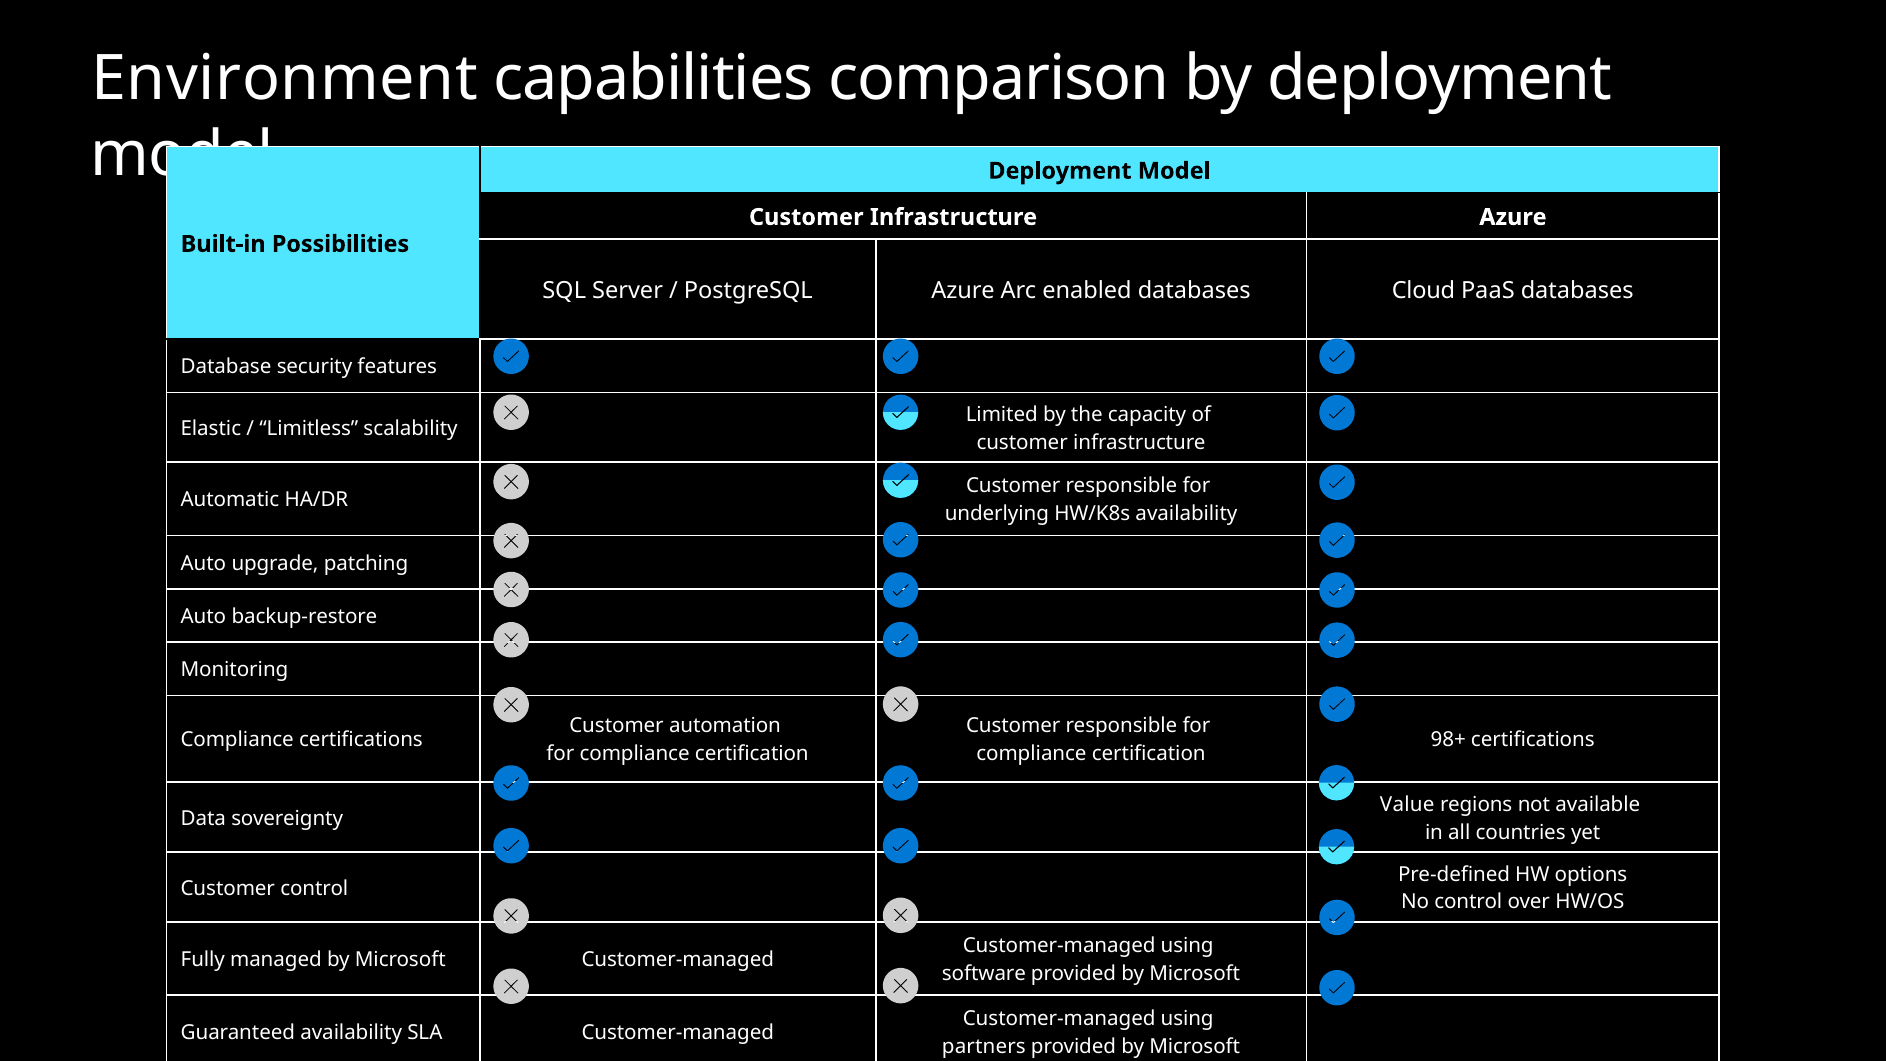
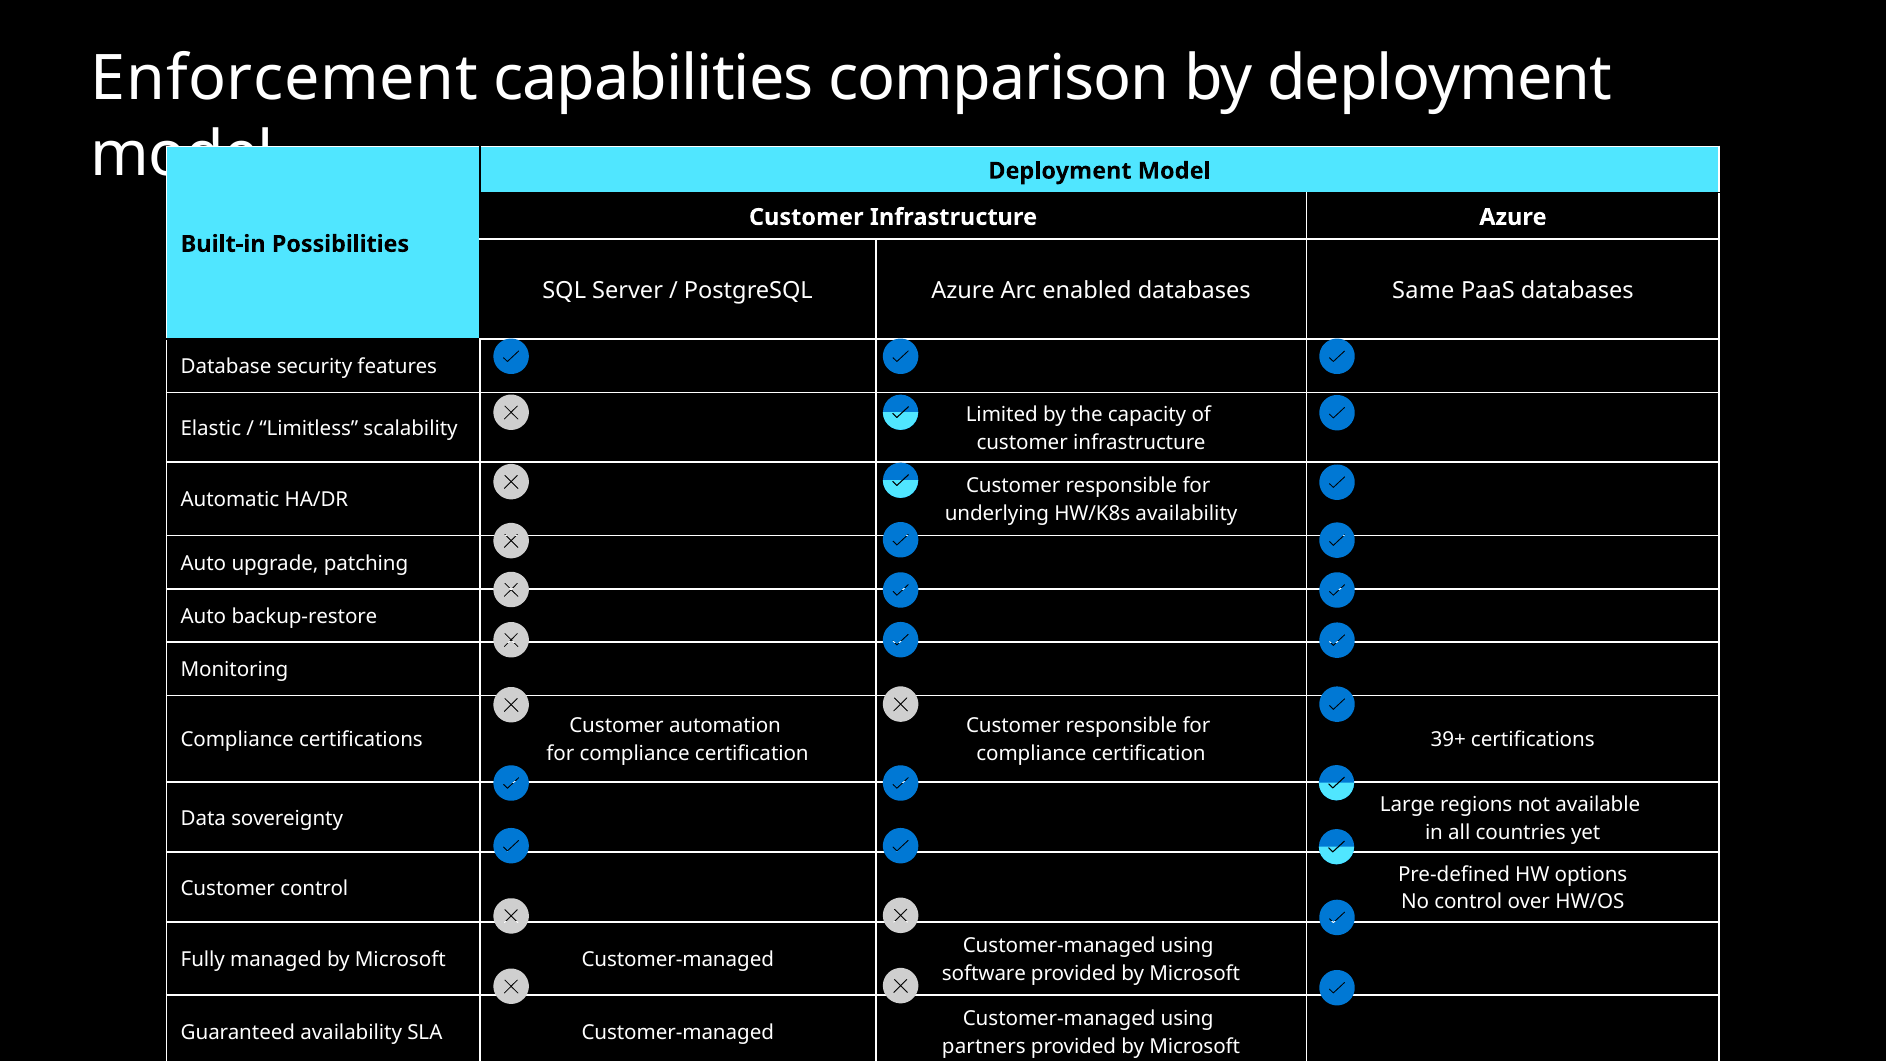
Environment: Environment -> Enforcement
Cloud: Cloud -> Same
98+: 98+ -> 39+
Value: Value -> Large
